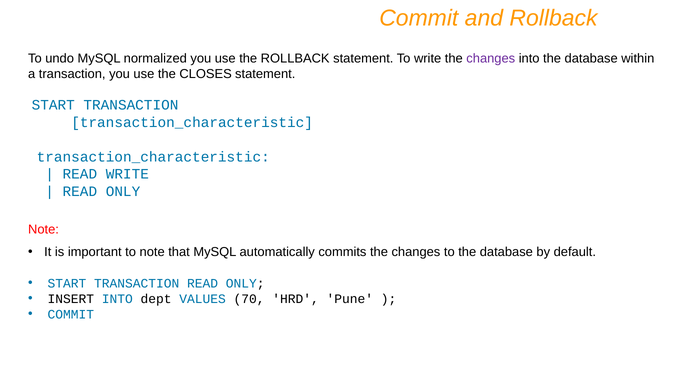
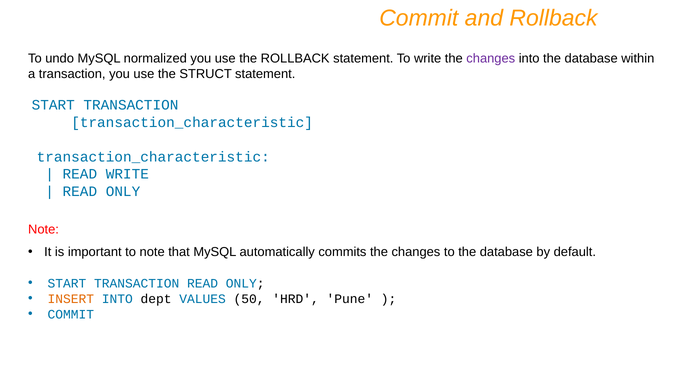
CLOSES: CLOSES -> STRUCT
INSERT colour: black -> orange
70: 70 -> 50
